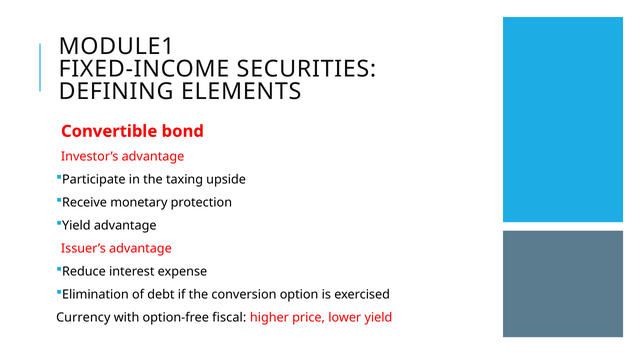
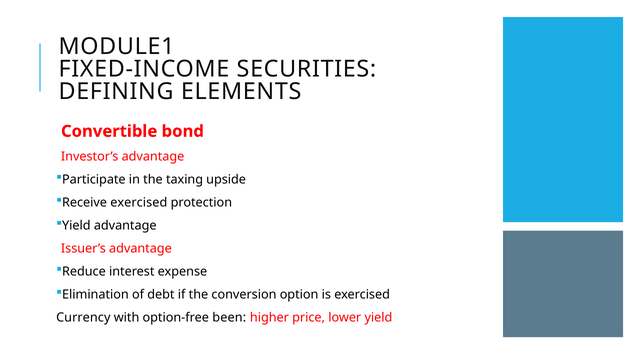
Receive monetary: monetary -> exercised
fiscal: fiscal -> been
